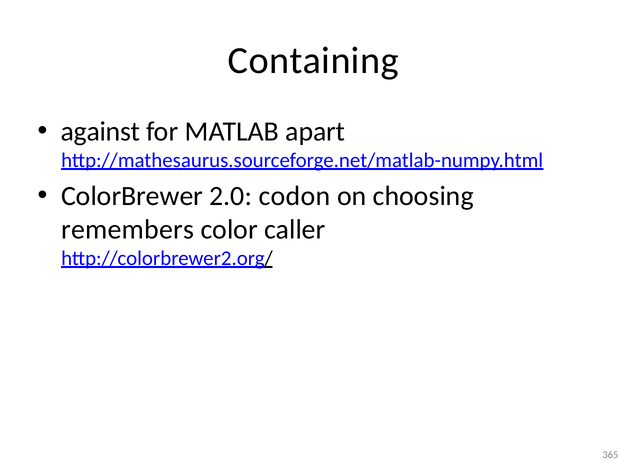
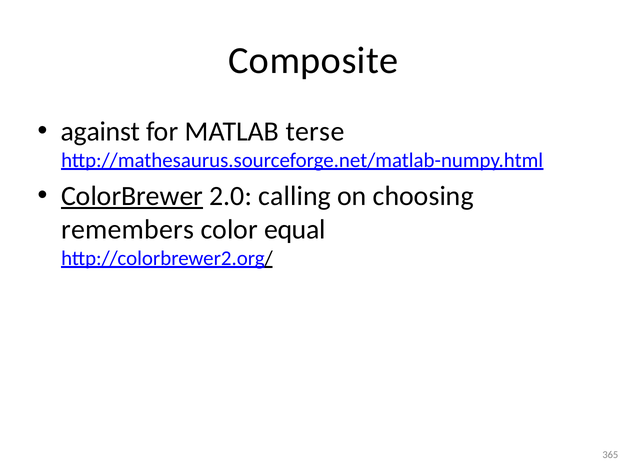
Containing: Containing -> Composite
apart: apart -> terse
ColorBrewer underline: none -> present
codon: codon -> calling
caller: caller -> equal
